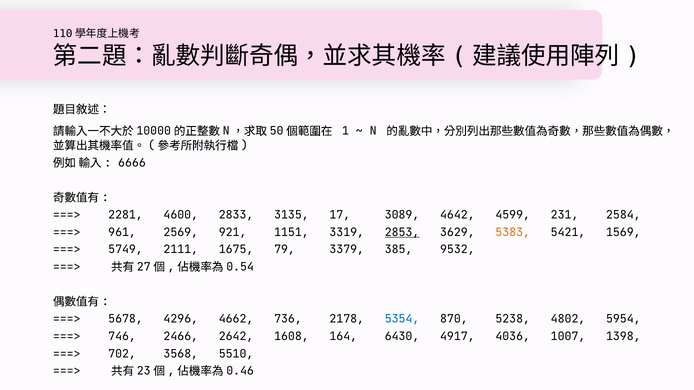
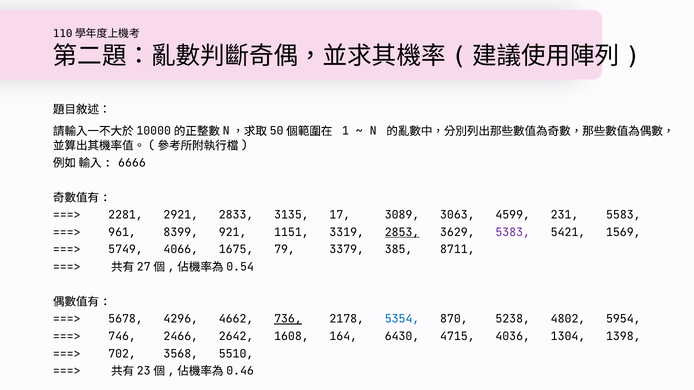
4600: 4600 -> 2921
4642: 4642 -> 3063
2584: 2584 -> 5583
2569: 2569 -> 8399
5383 colour: orange -> purple
2111: 2111 -> 4066
9532: 9532 -> 8711
736 underline: none -> present
4917: 4917 -> 4715
1007: 1007 -> 1304
